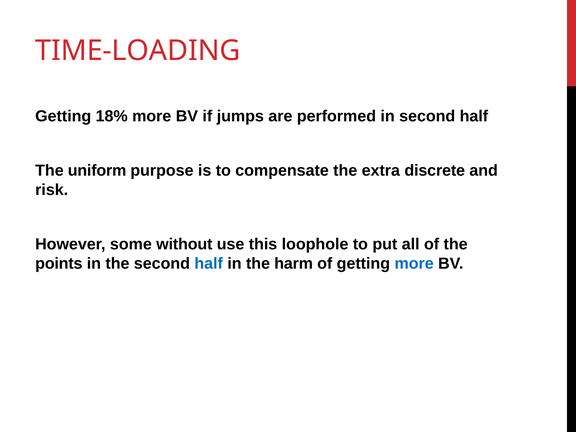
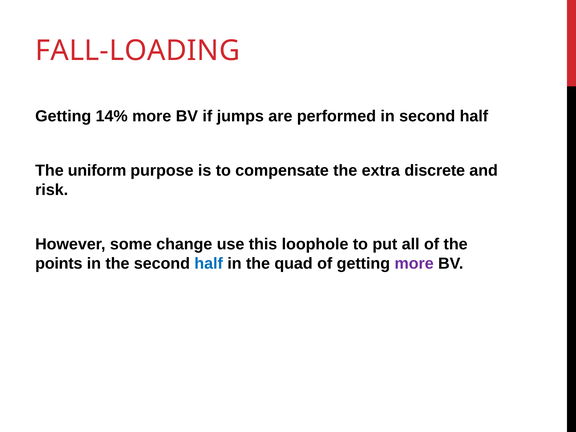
TIME-LOADING: TIME-LOADING -> FALL-LOADING
18%: 18% -> 14%
without: without -> change
harm: harm -> quad
more at (414, 263) colour: blue -> purple
